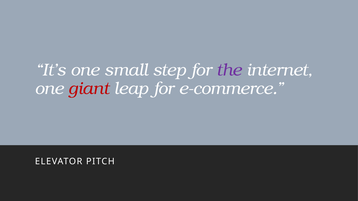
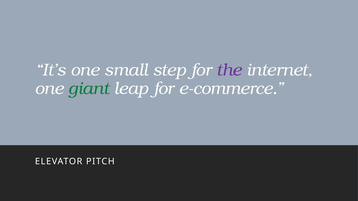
giant colour: red -> green
